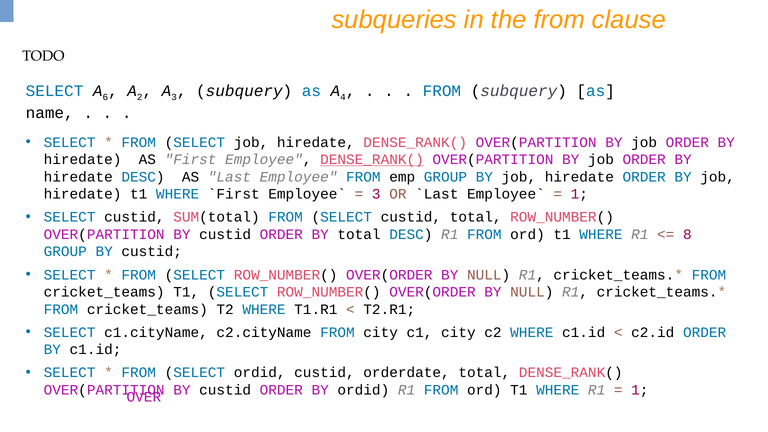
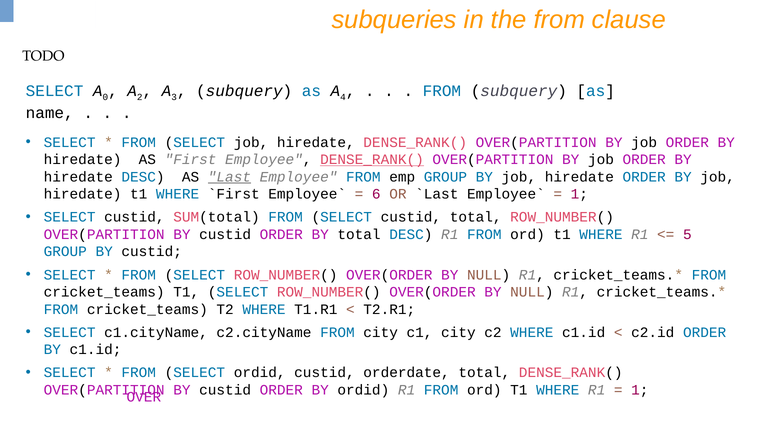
6: 6 -> 0
Last underline: none -> present
3 at (376, 194): 3 -> 6
8: 8 -> 5
